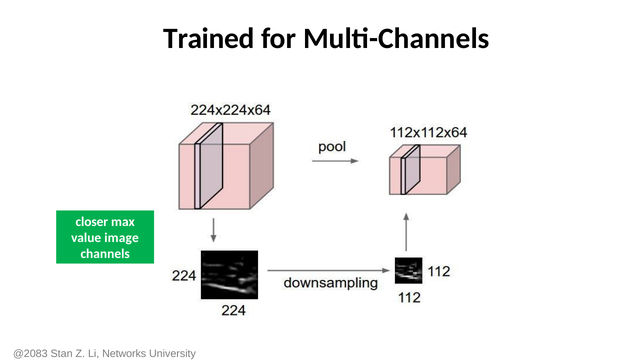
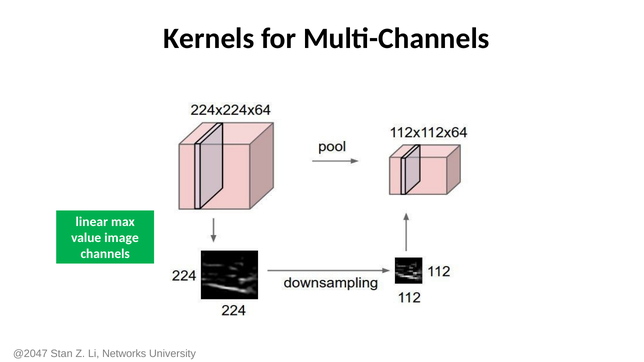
Trained: Trained -> Kernels
closer: closer -> linear
@2083: @2083 -> @2047
